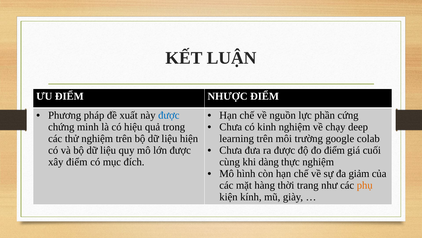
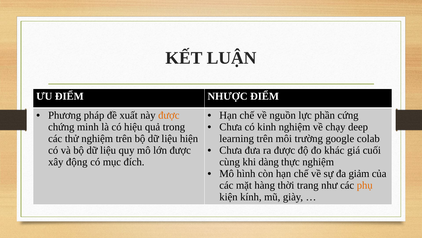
được at (169, 115) colour: blue -> orange
đo điểm: điểm -> khác
xây điểm: điểm -> động
